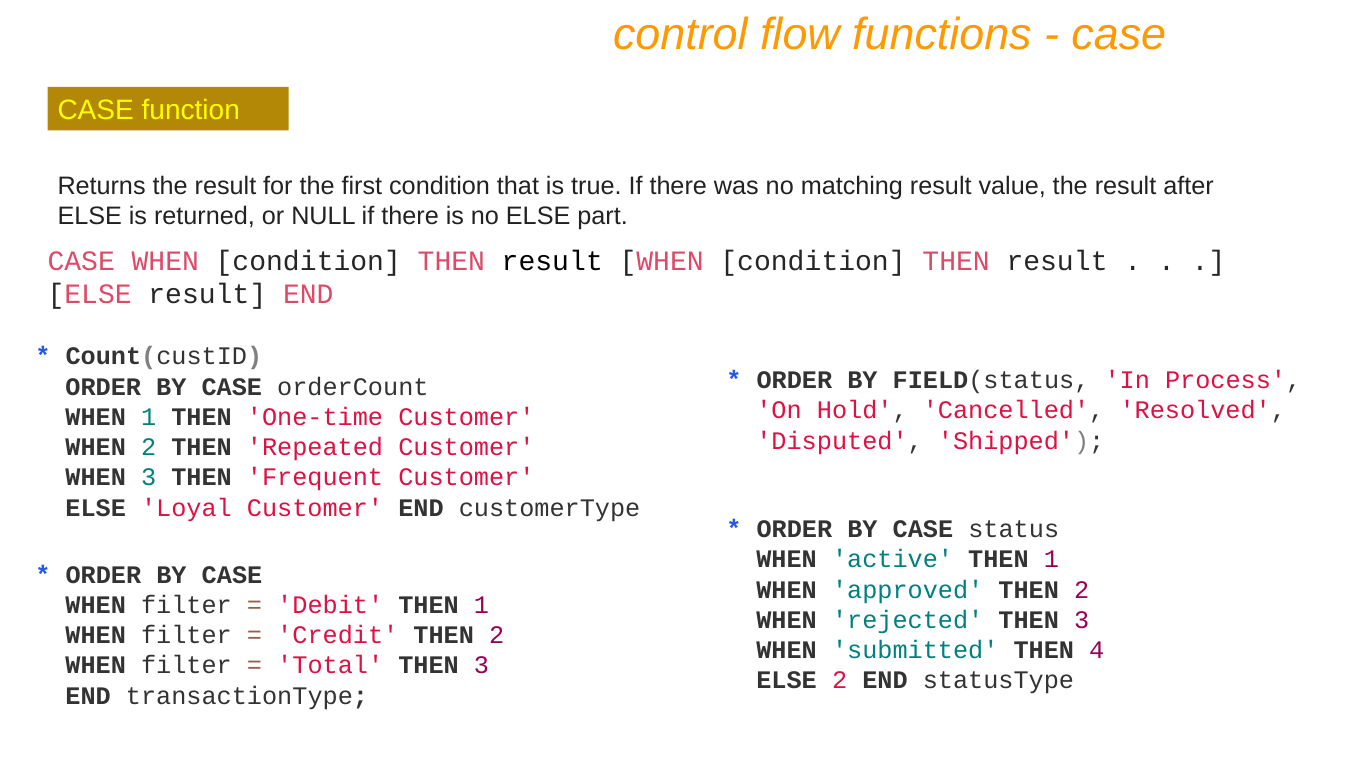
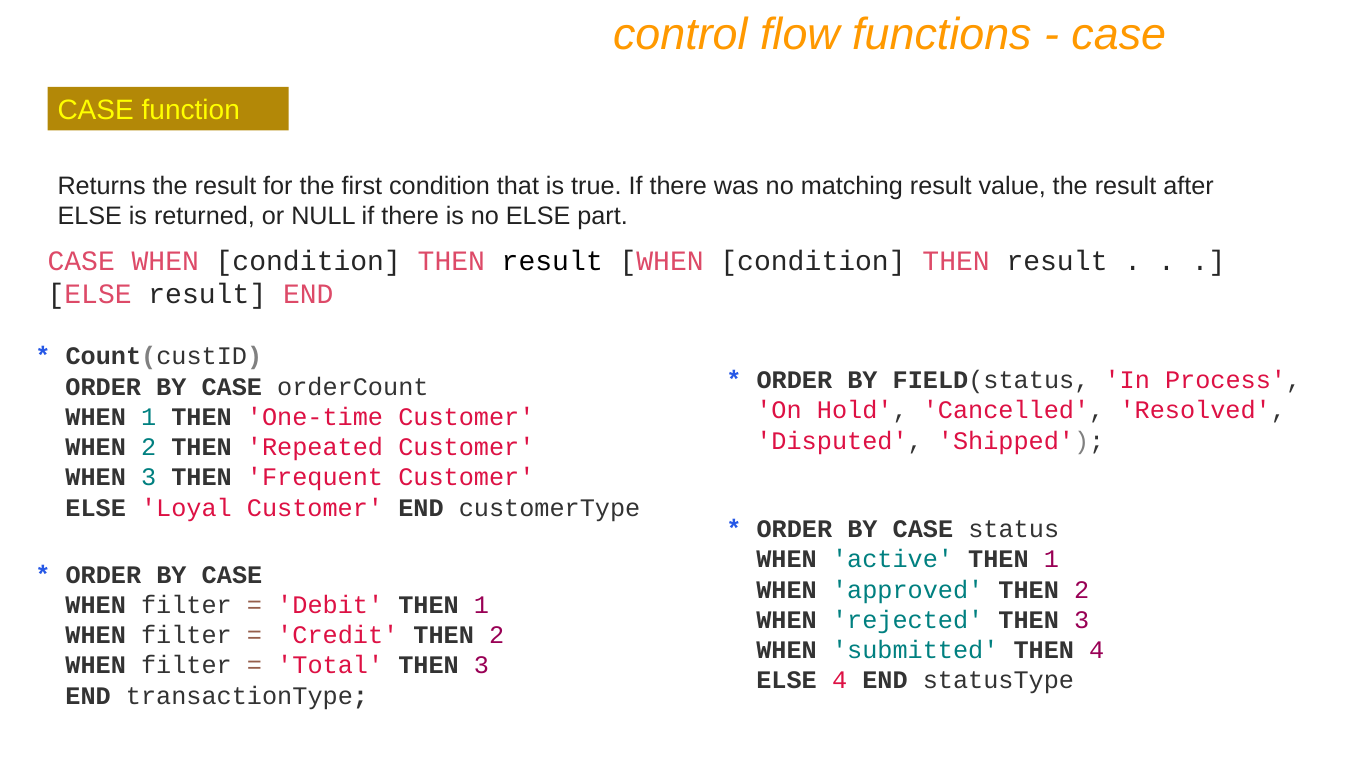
ELSE 2: 2 -> 4
